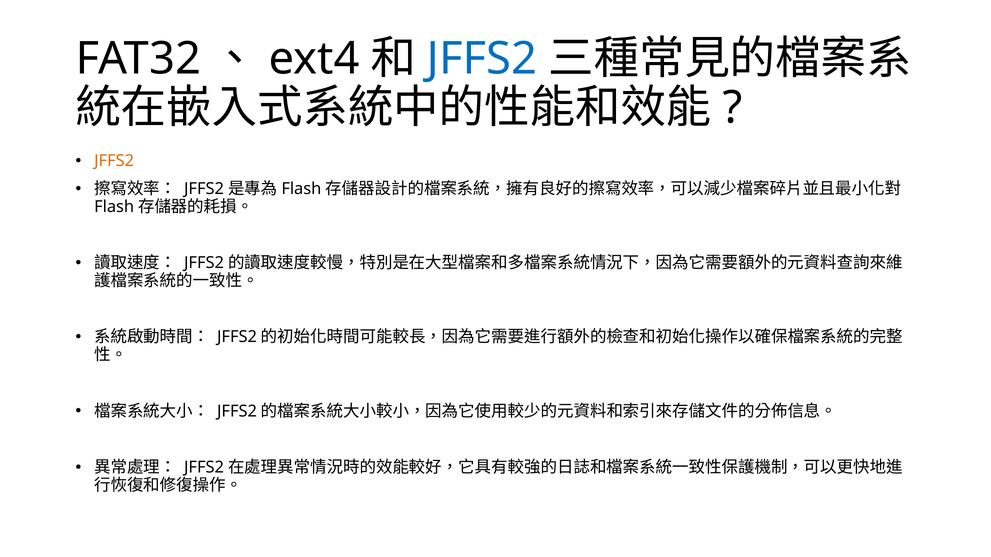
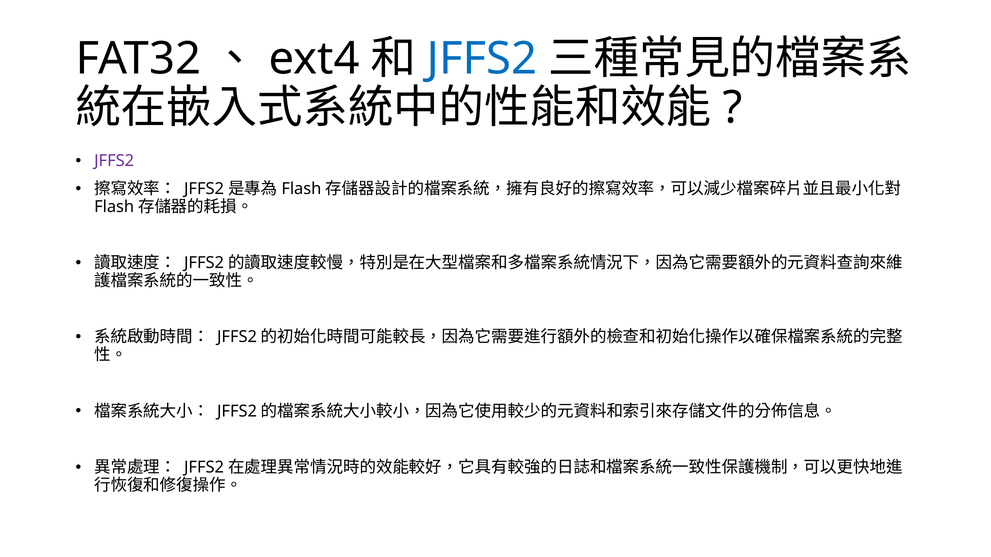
JFFS2 at (114, 161) colour: orange -> purple
